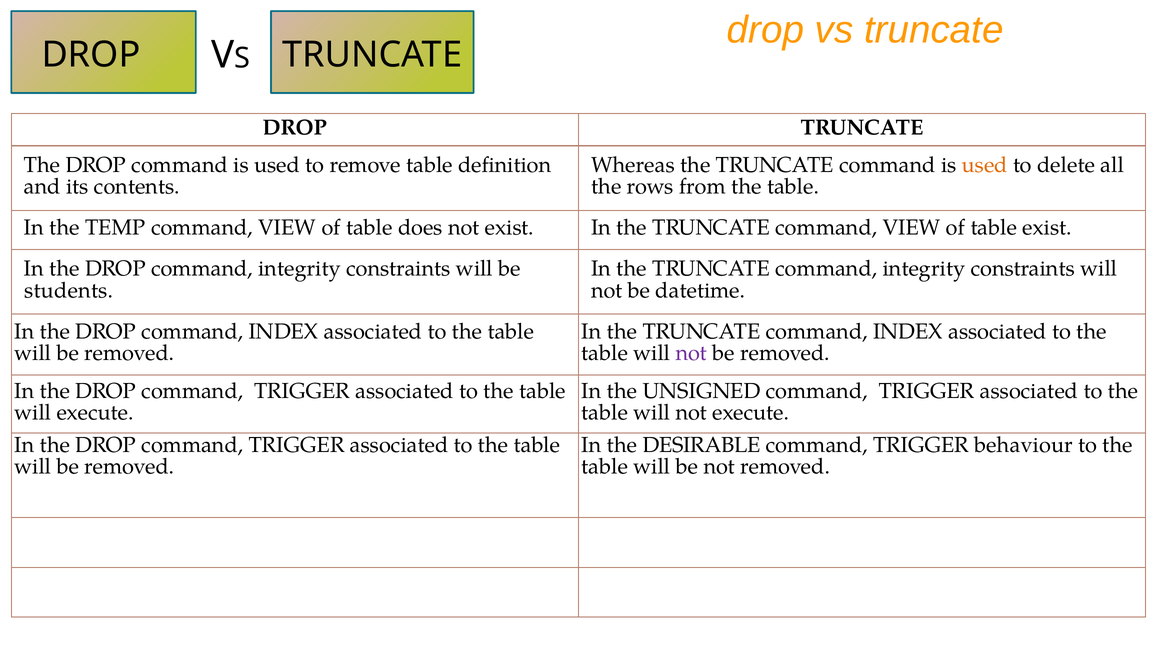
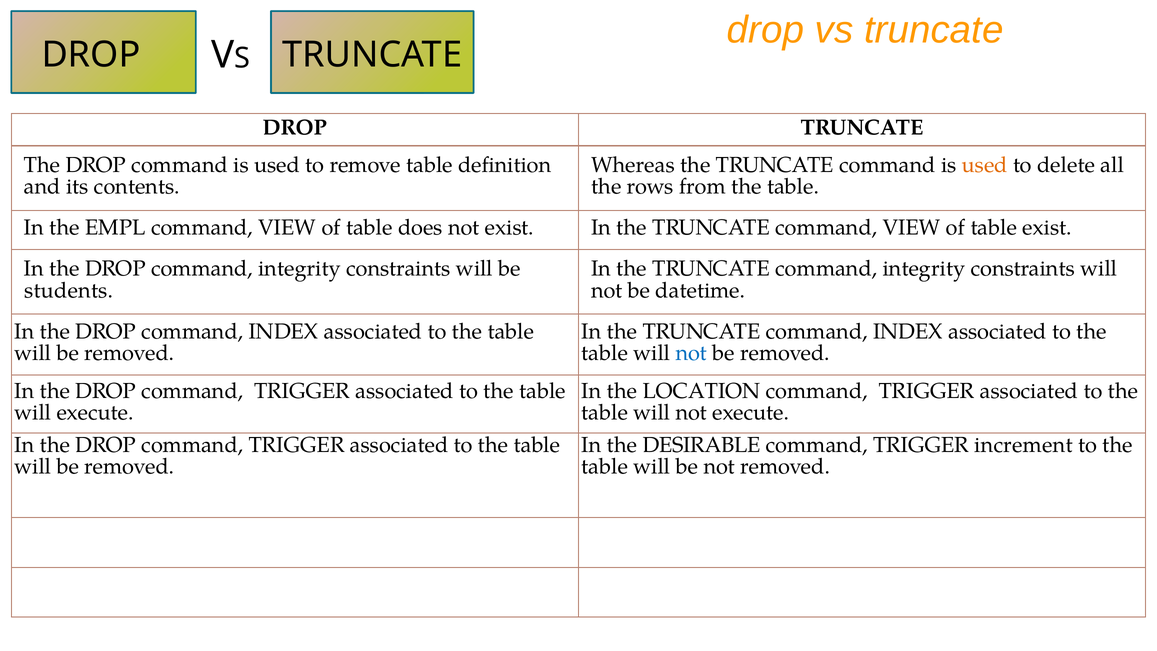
TEMP: TEMP -> EMPL
not at (691, 353) colour: purple -> blue
UNSIGNED: UNSIGNED -> LOCATION
behaviour: behaviour -> increment
